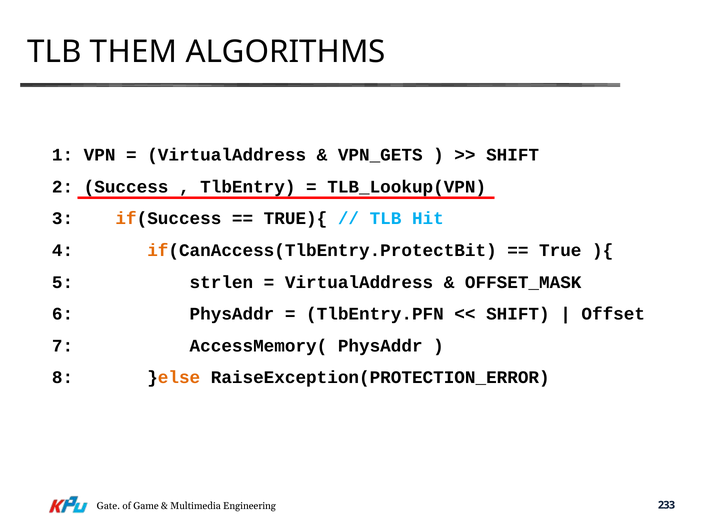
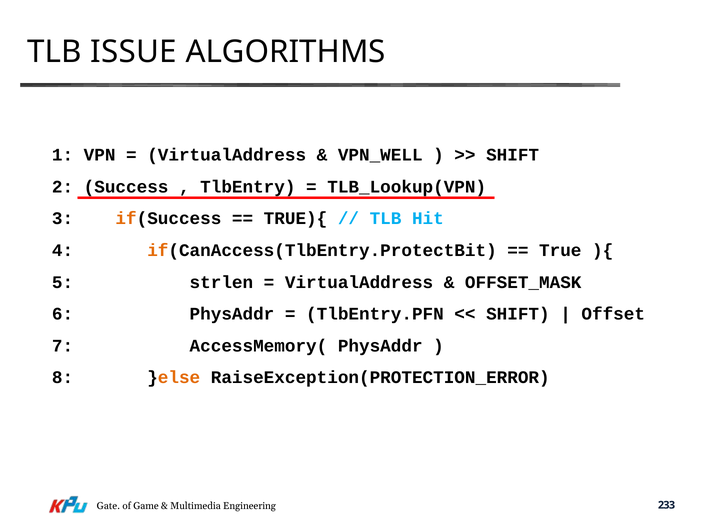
THEM: THEM -> ISSUE
VPN_GETS: VPN_GETS -> VPN_WELL
